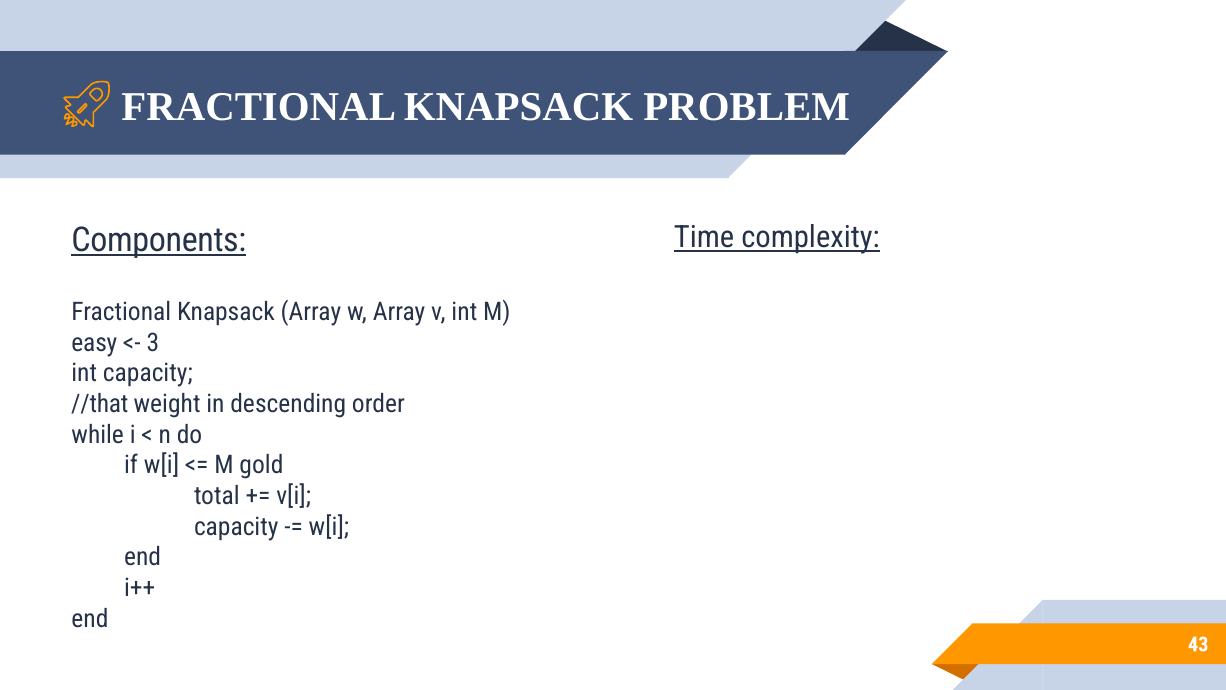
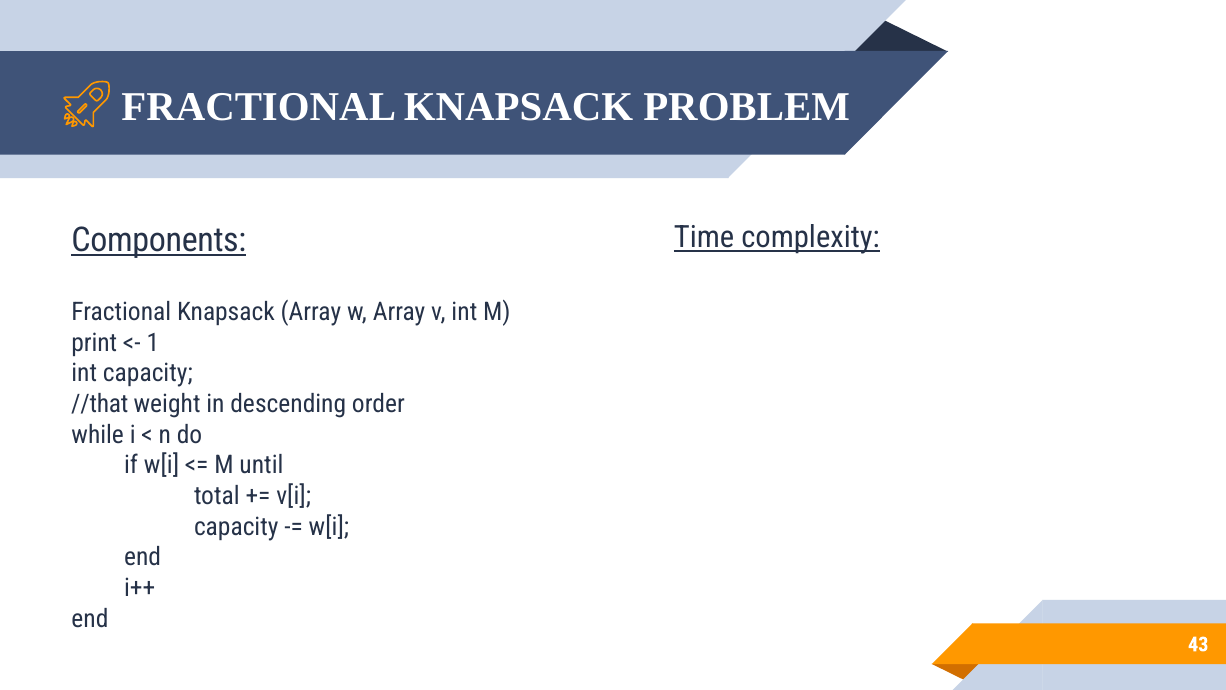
easy: easy -> print
3: 3 -> 1
gold: gold -> until
